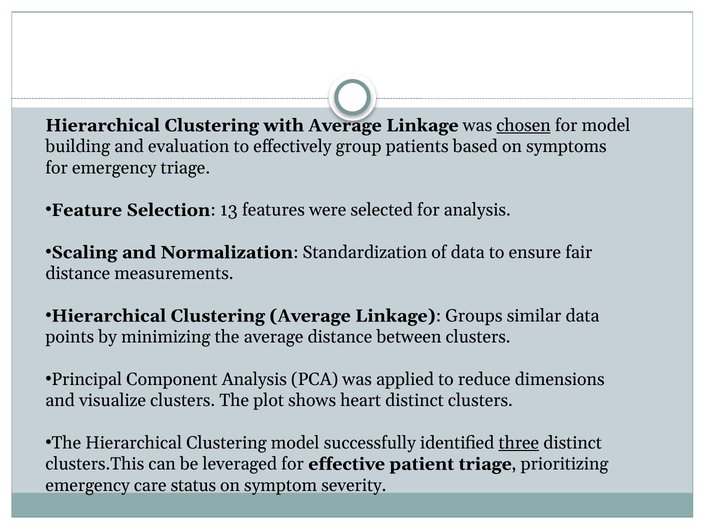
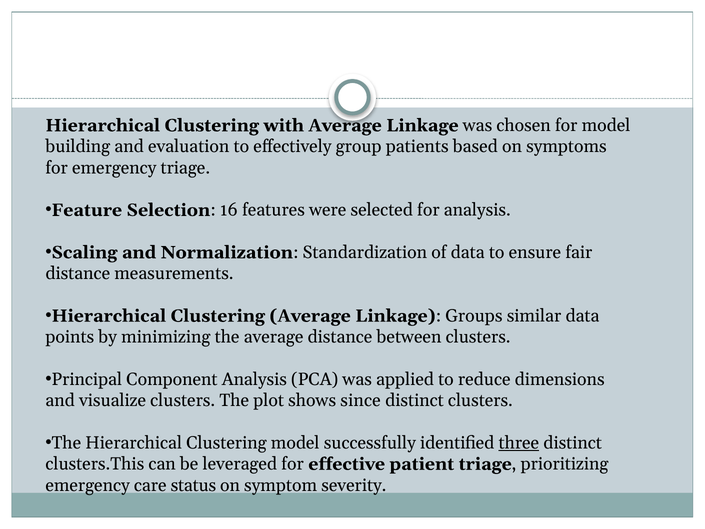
chosen underline: present -> none
13: 13 -> 16
heart: heart -> since
